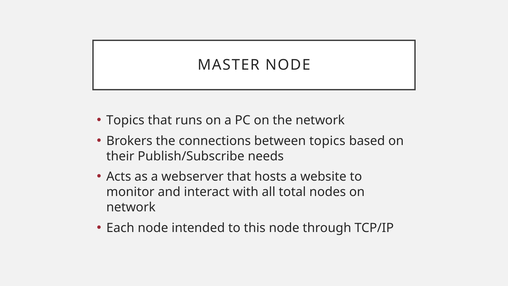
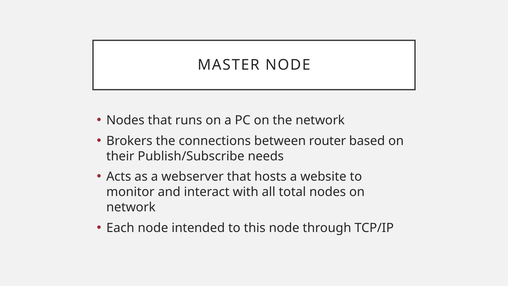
Topics at (125, 120): Topics -> Nodes
between topics: topics -> router
